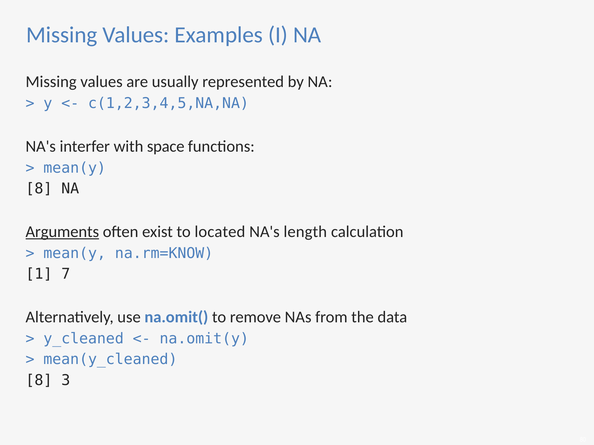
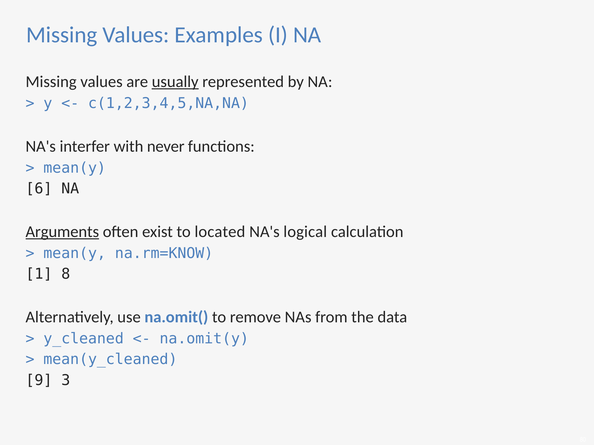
usually underline: none -> present
space: space -> never
8 at (39, 189): 8 -> 6
length: length -> logical
7: 7 -> 8
8 at (39, 381): 8 -> 9
